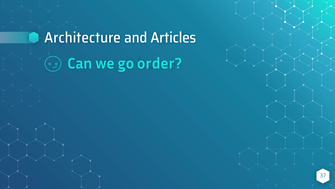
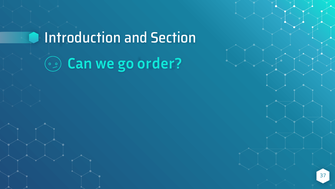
Architecture: Architecture -> Introduction
Articles: Articles -> Section
